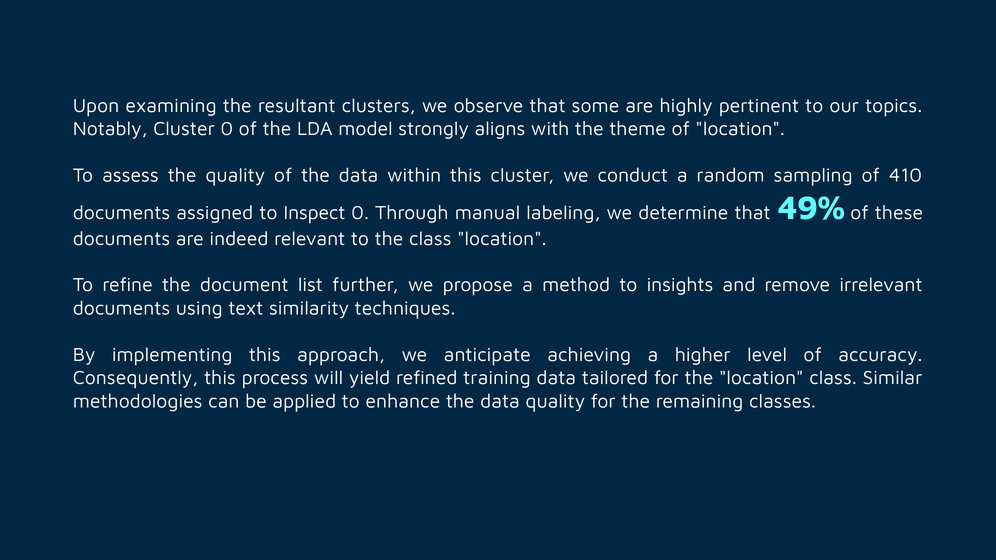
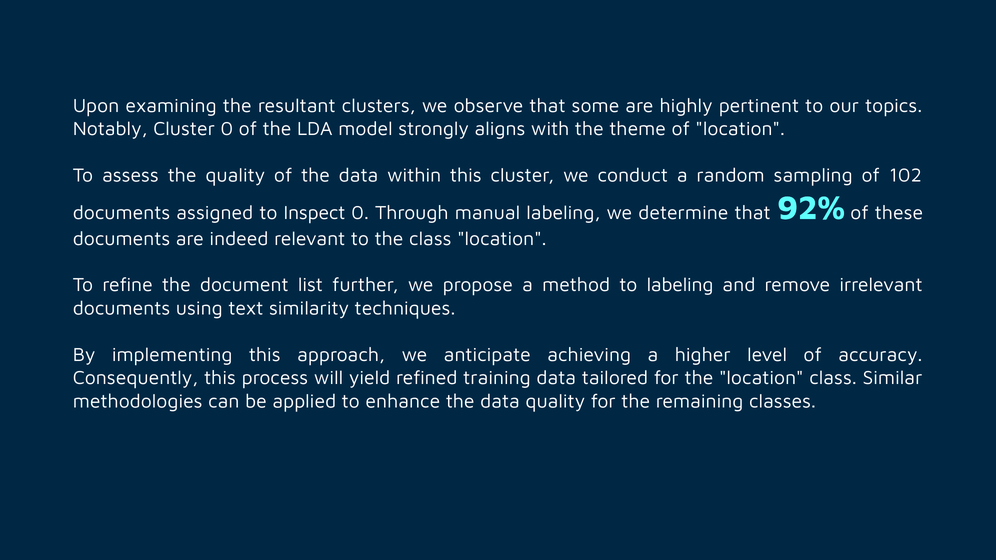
410: 410 -> 102
49%: 49% -> 92%
to insights: insights -> labeling
